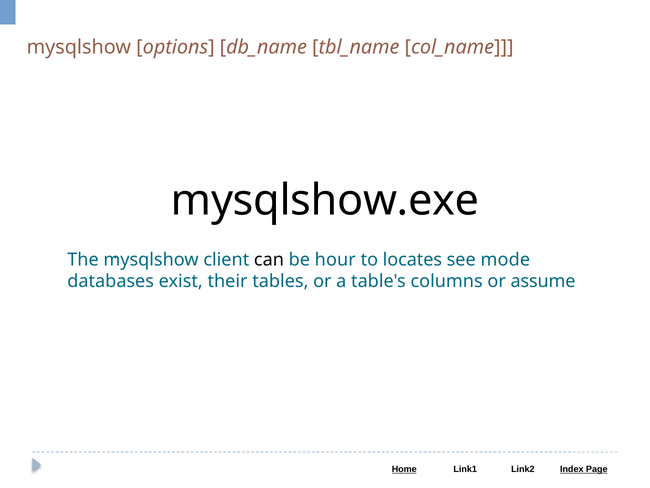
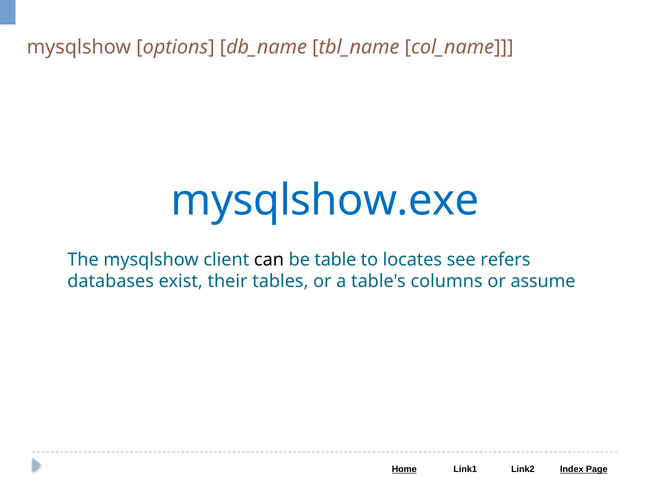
mysqlshow.exe colour: black -> blue
hour: hour -> table
mode: mode -> refers
